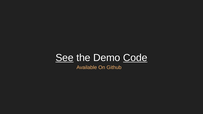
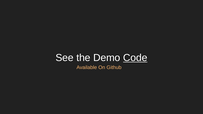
See underline: present -> none
